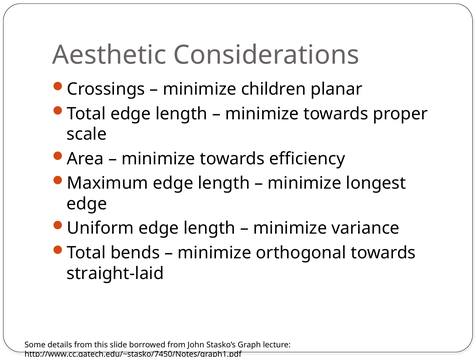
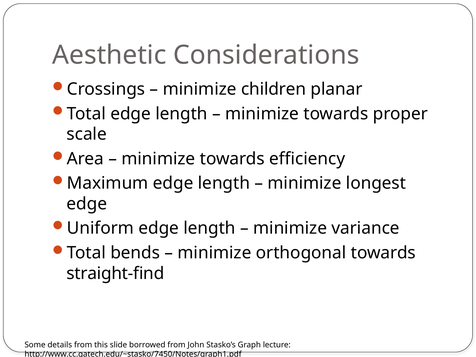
straight-laid: straight-laid -> straight-find
